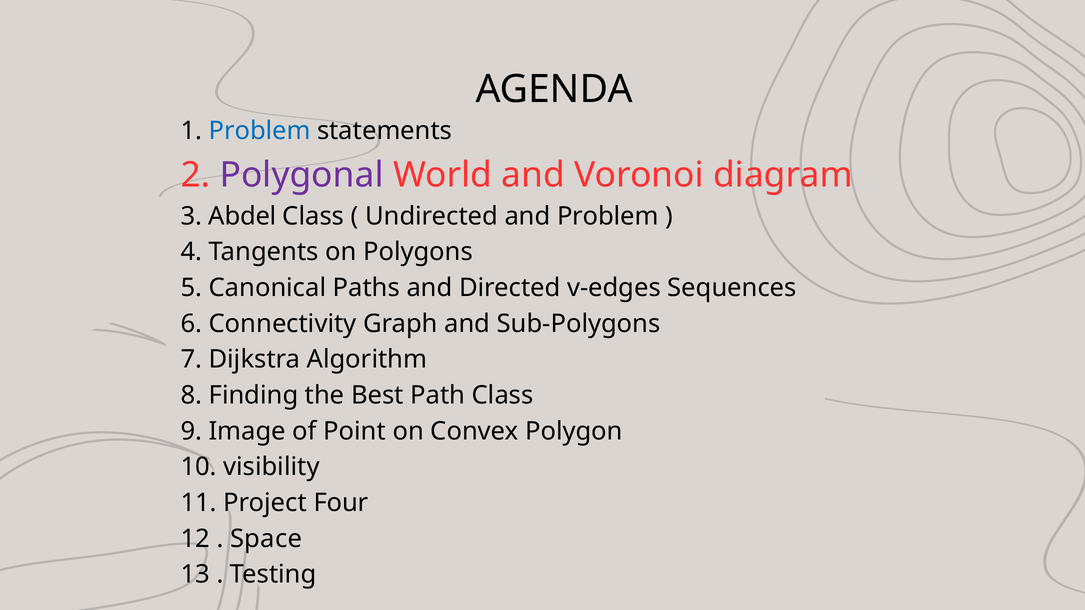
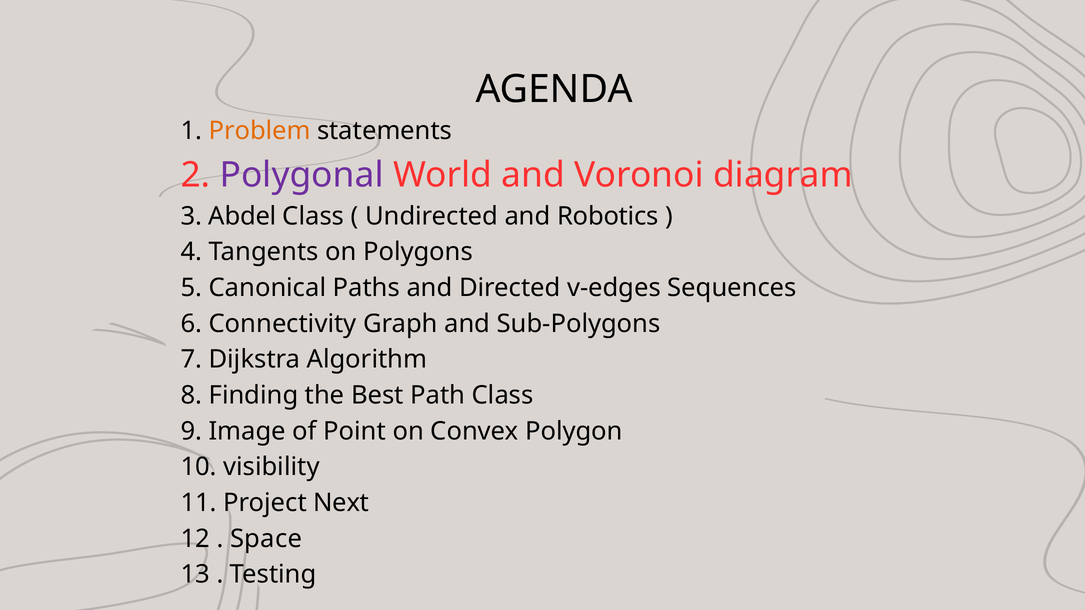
Problem at (260, 131) colour: blue -> orange
and Problem: Problem -> Robotics
Four: Four -> Next
